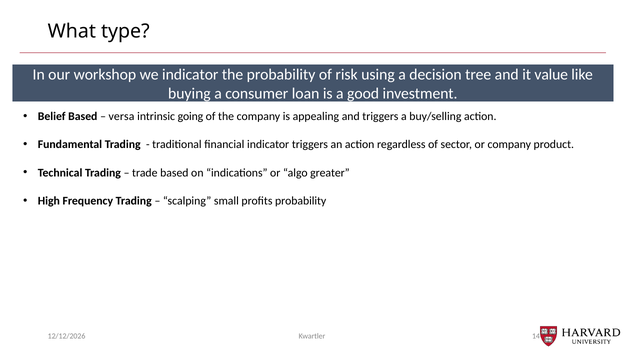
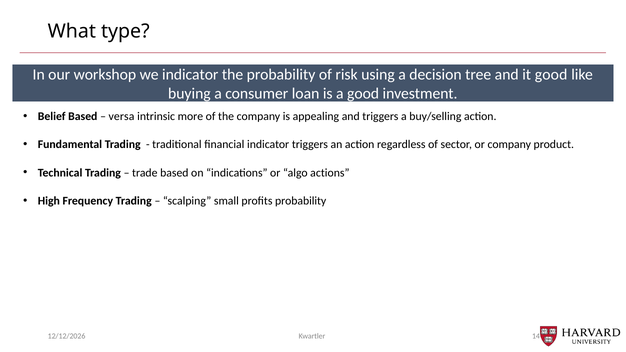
it value: value -> good
going: going -> more
greater: greater -> actions
